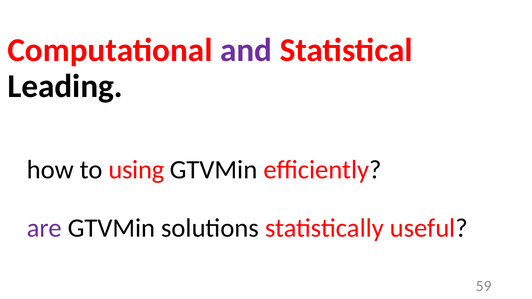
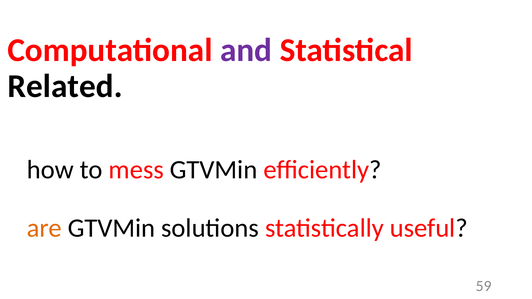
Leading: Leading -> Related
using: using -> mess
are colour: purple -> orange
